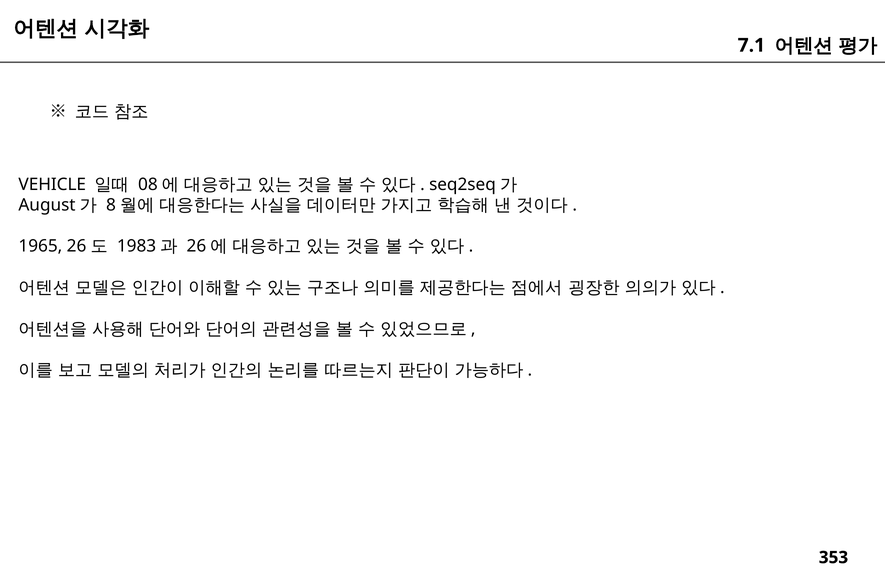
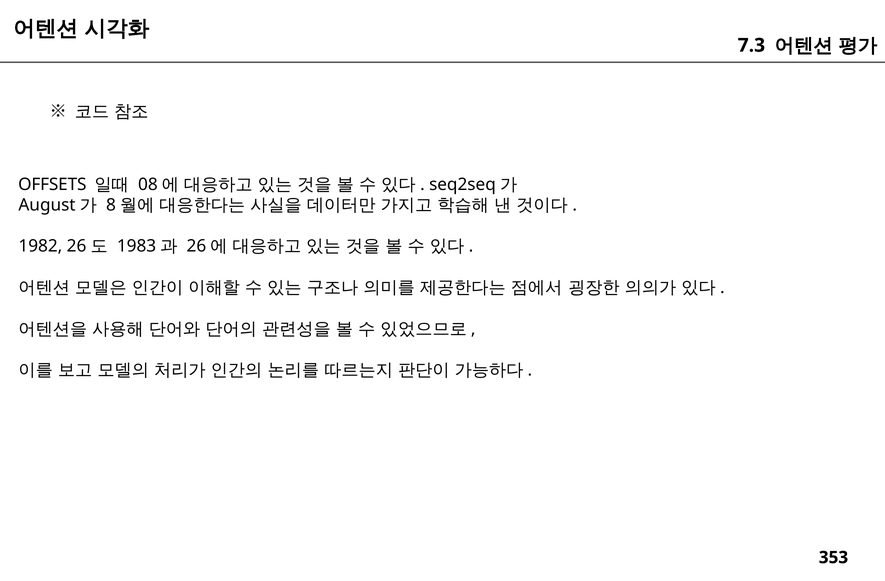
7.1: 7.1 -> 7.3
VEHICLE: VEHICLE -> OFFSETS
1965: 1965 -> 1982
